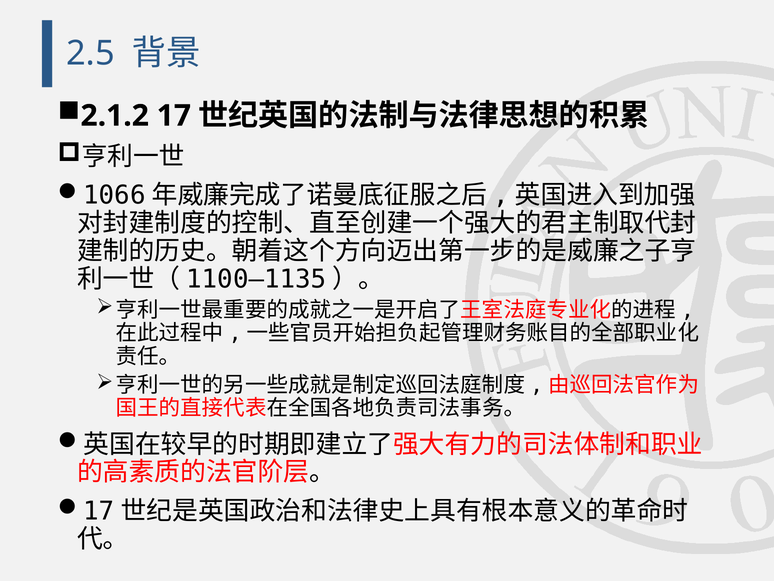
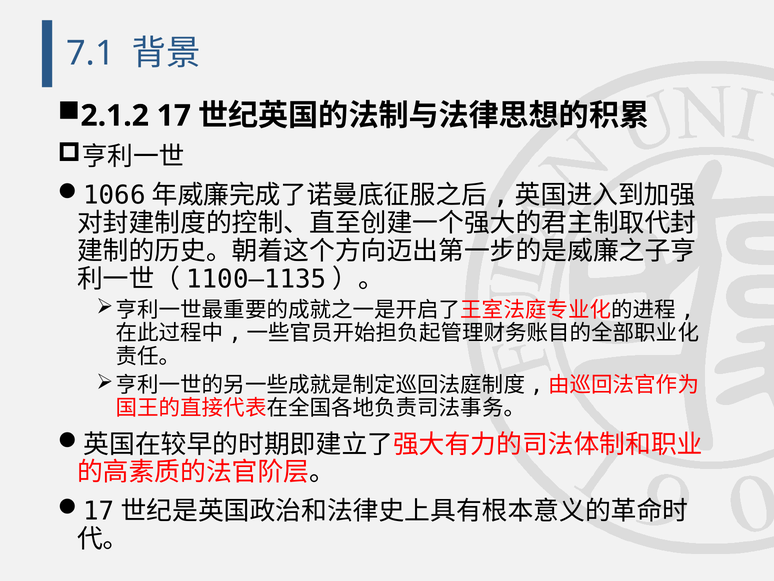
2.5: 2.5 -> 7.1
